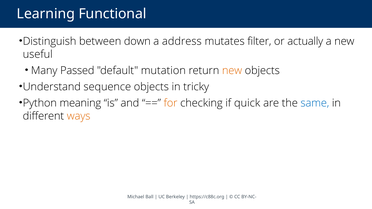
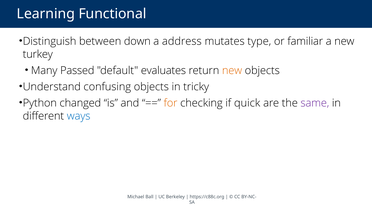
filter: filter -> type
actually: actually -> familiar
useful: useful -> turkey
mutation: mutation -> evaluates
sequence: sequence -> confusing
meaning: meaning -> changed
same colour: blue -> purple
ways colour: orange -> blue
